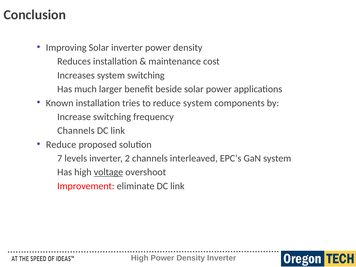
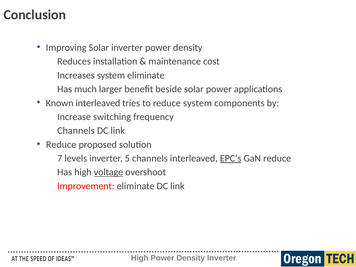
system switching: switching -> eliminate
Known installation: installation -> interleaved
2: 2 -> 5
EPC’s underline: none -> present
GaN system: system -> reduce
